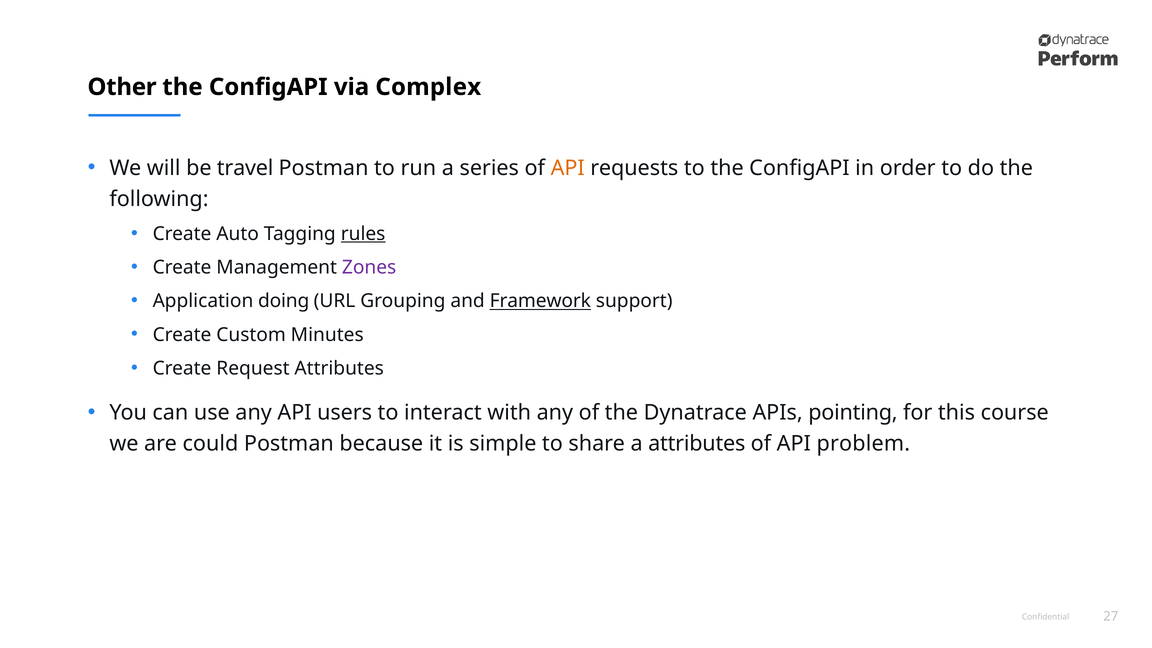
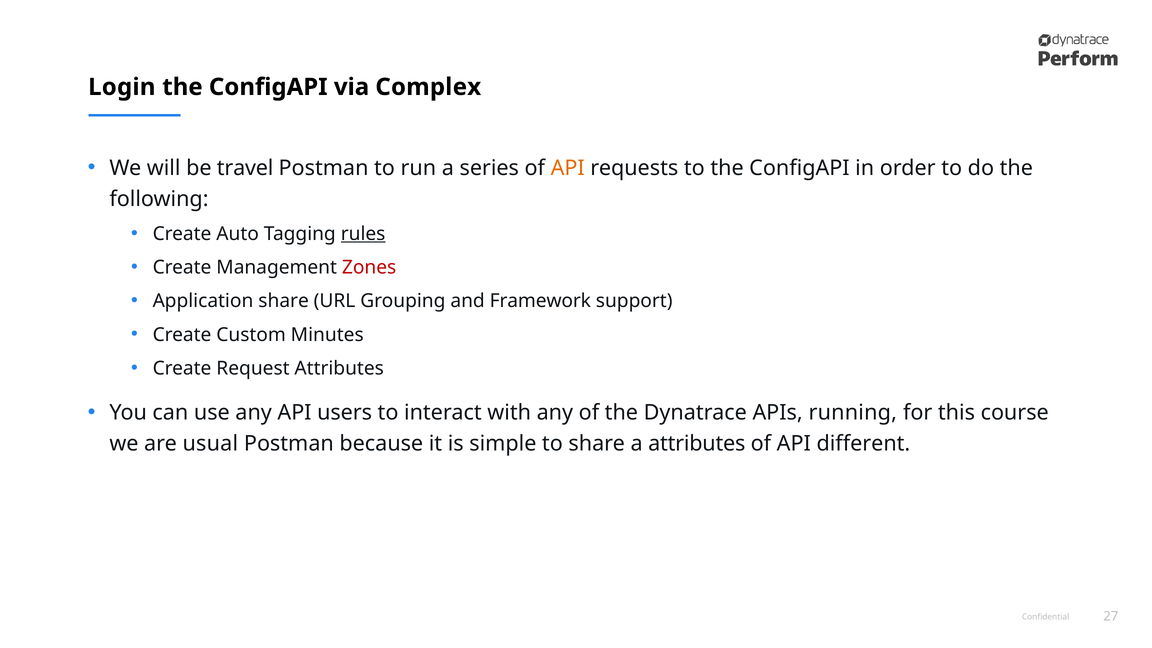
Other: Other -> Login
Zones colour: purple -> red
Application doing: doing -> share
Framework underline: present -> none
pointing: pointing -> running
could: could -> usual
problem: problem -> different
